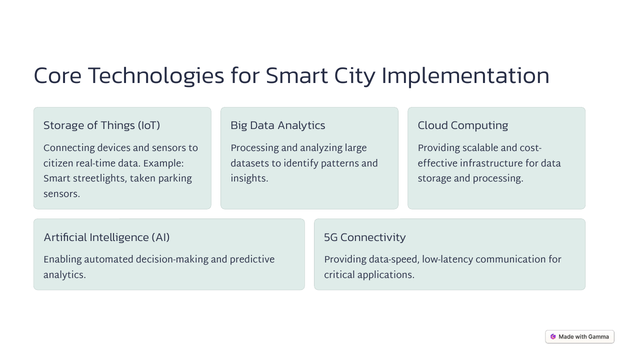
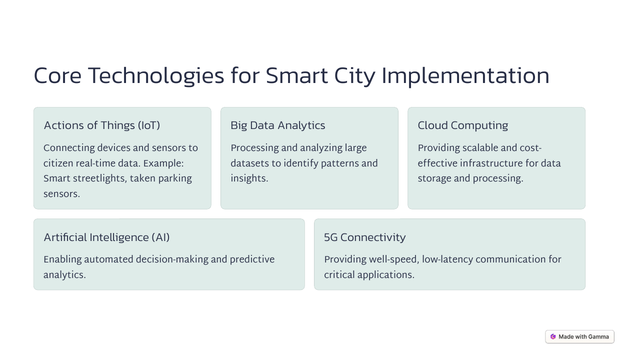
Storage at (64, 126): Storage -> Actions
data-speed: data-speed -> well-speed
